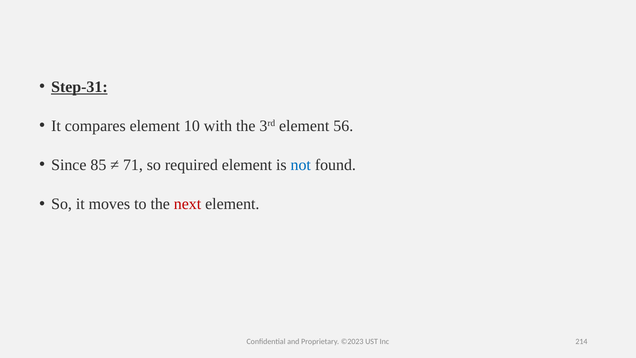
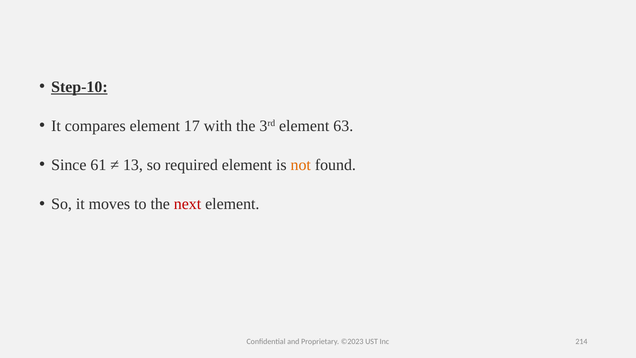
Step-31: Step-31 -> Step-10
10: 10 -> 17
56: 56 -> 63
85: 85 -> 61
71: 71 -> 13
not colour: blue -> orange
